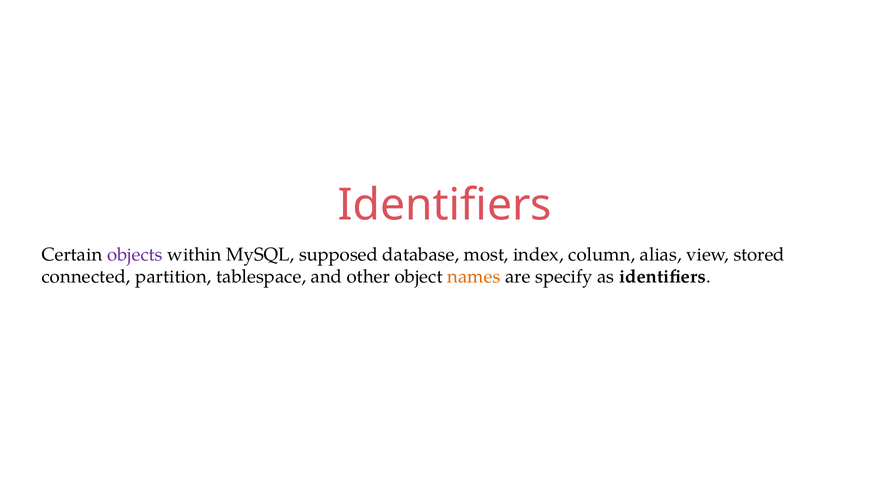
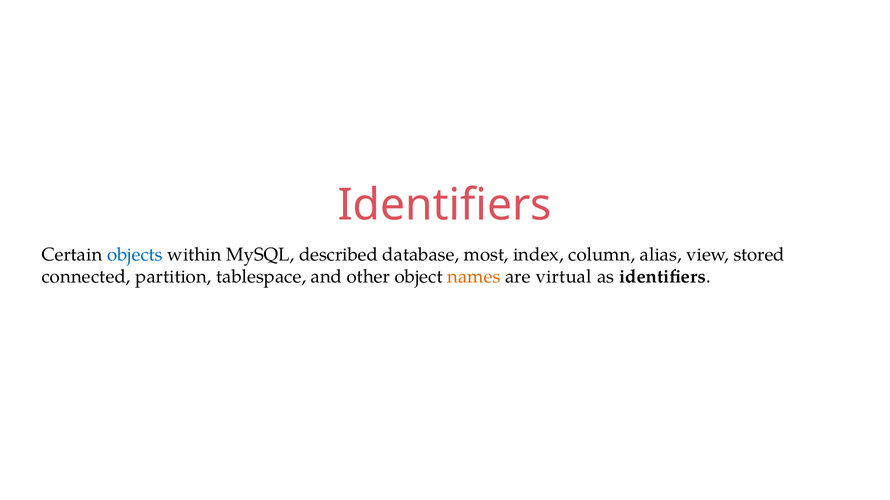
objects colour: purple -> blue
supposed: supposed -> described
specify: specify -> virtual
